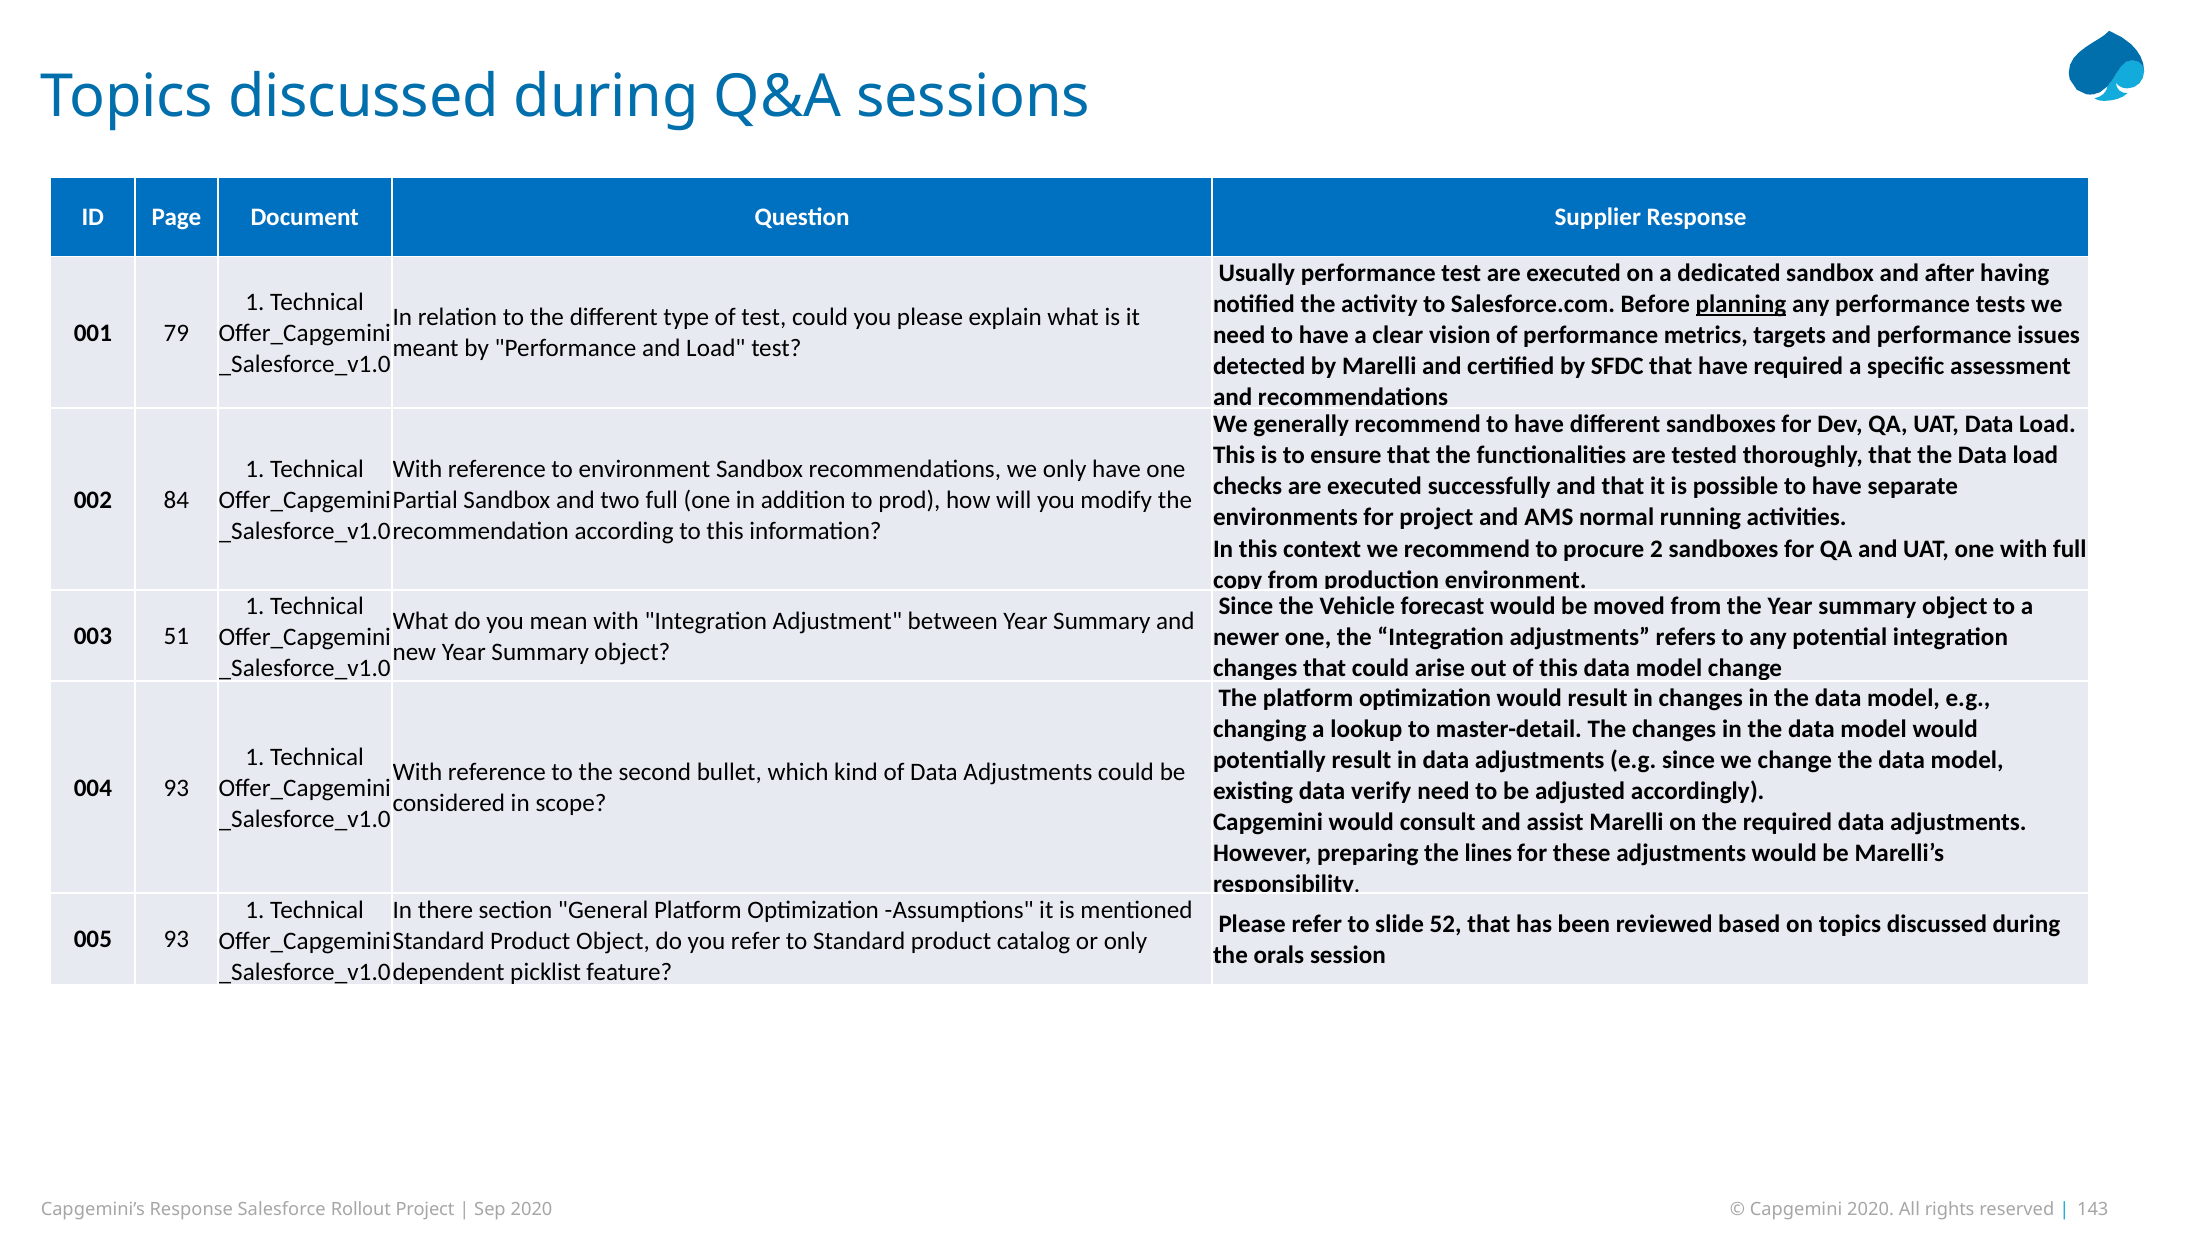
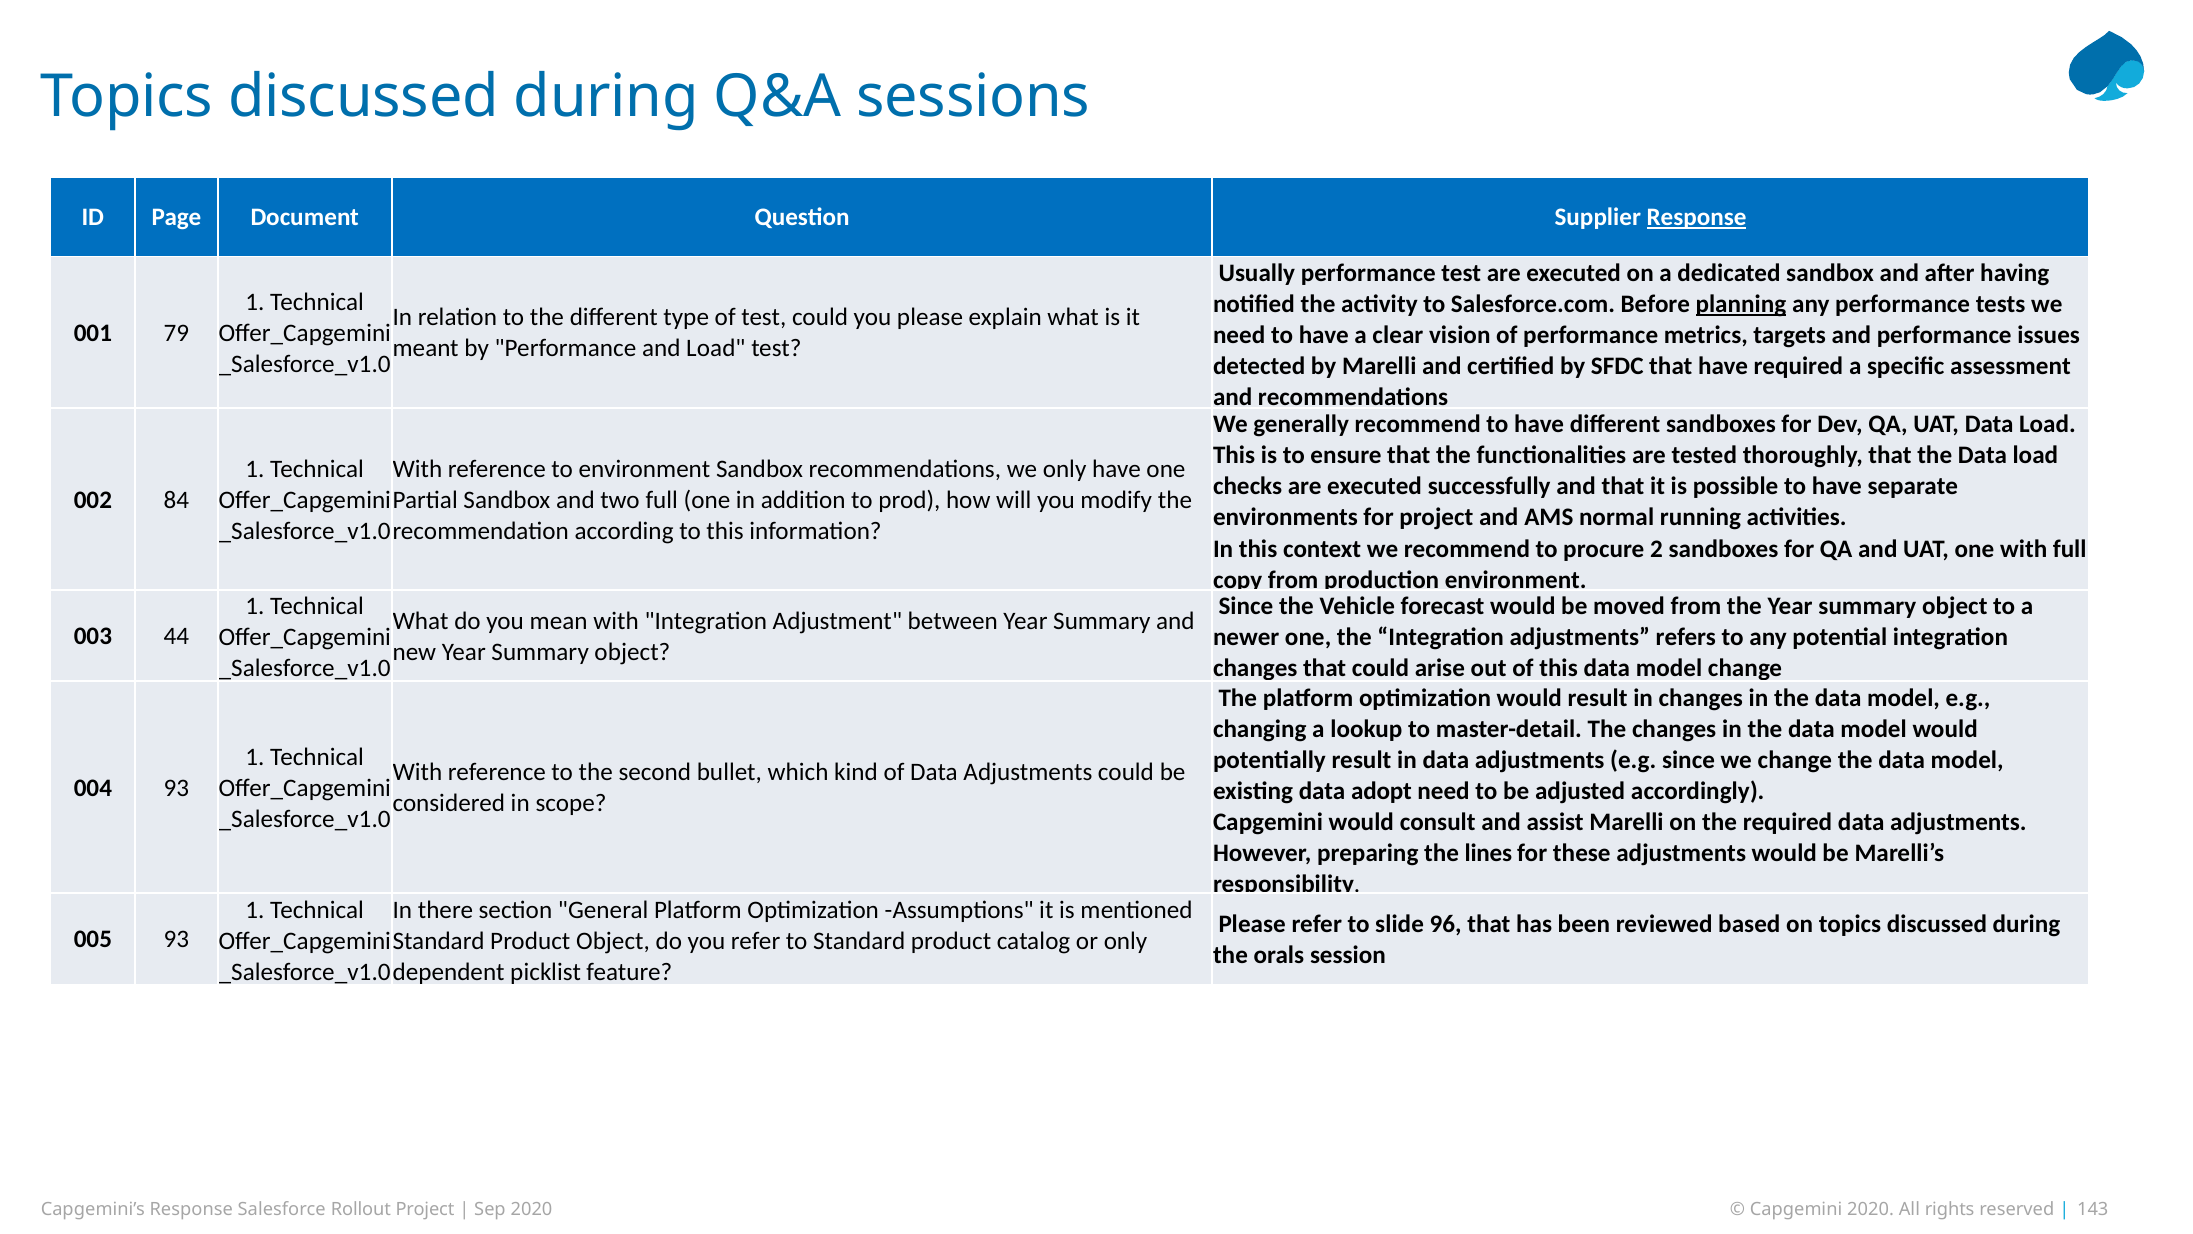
Response at (1697, 217) underline: none -> present
51: 51 -> 44
verify: verify -> adopt
52: 52 -> 96
